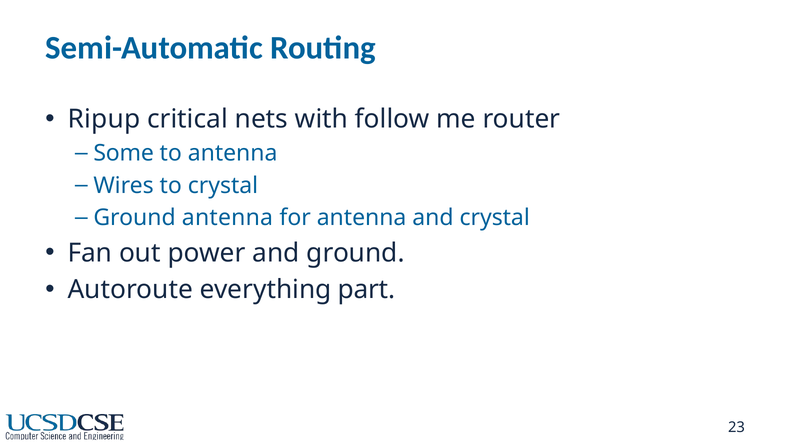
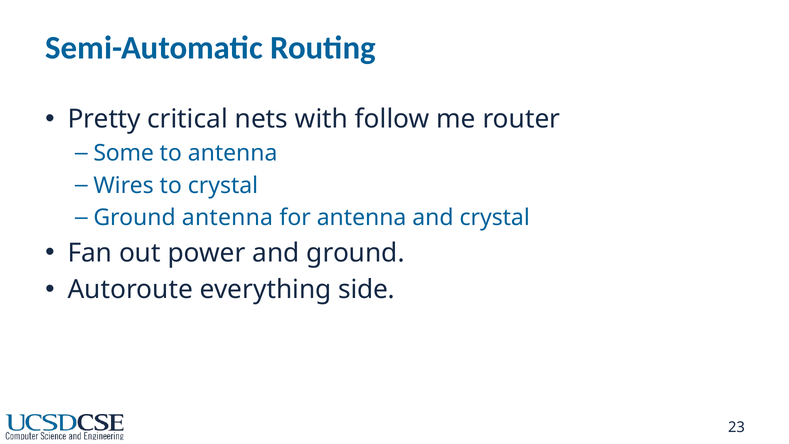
Ripup: Ripup -> Pretty
part: part -> side
